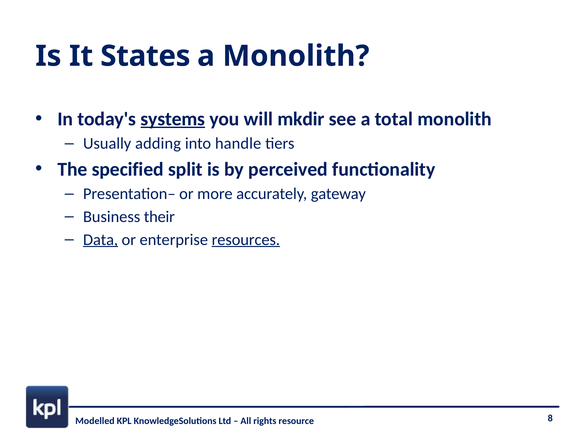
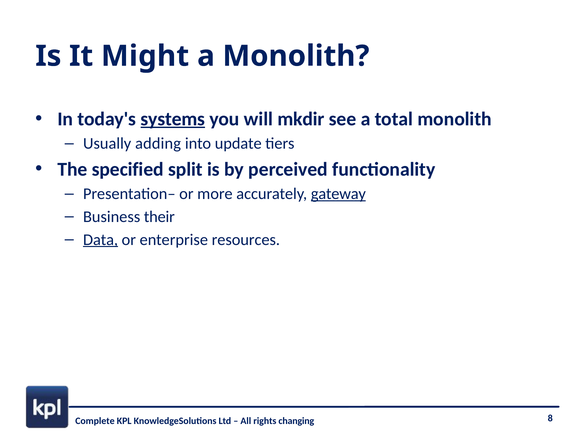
States: States -> Might
handle: handle -> update
gateway underline: none -> present
resources underline: present -> none
Modelled: Modelled -> Complete
resource: resource -> changing
